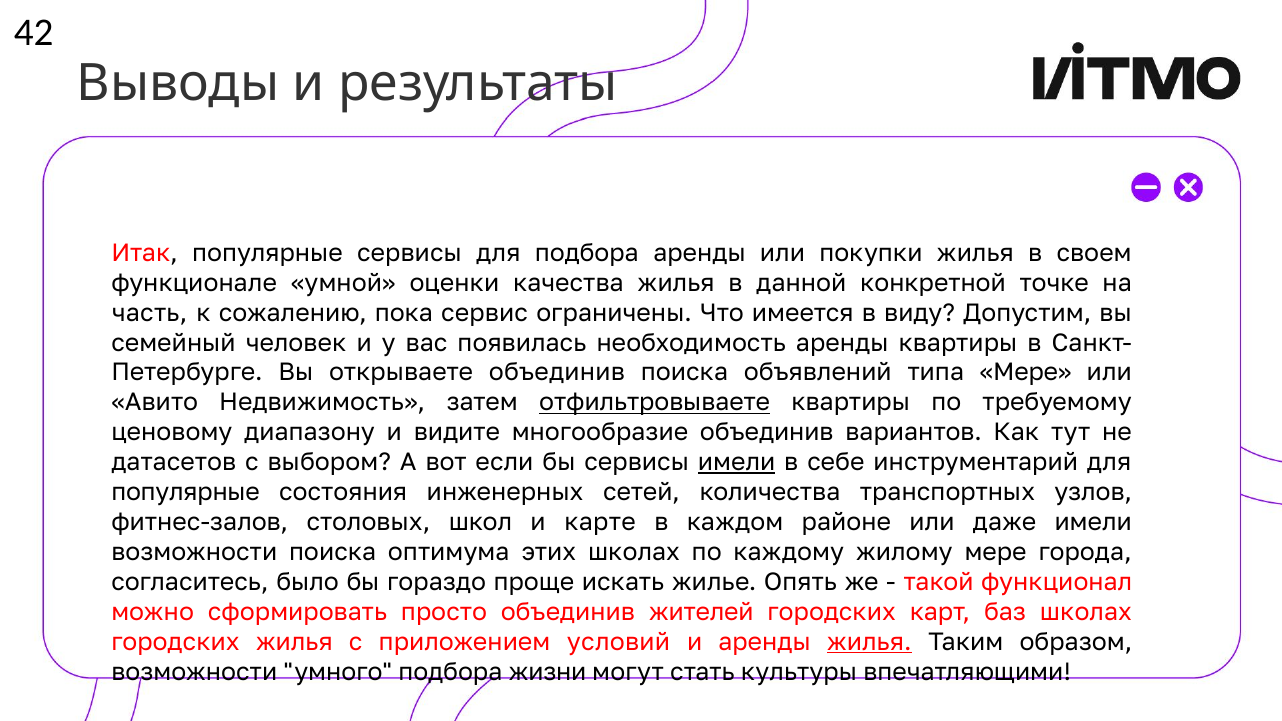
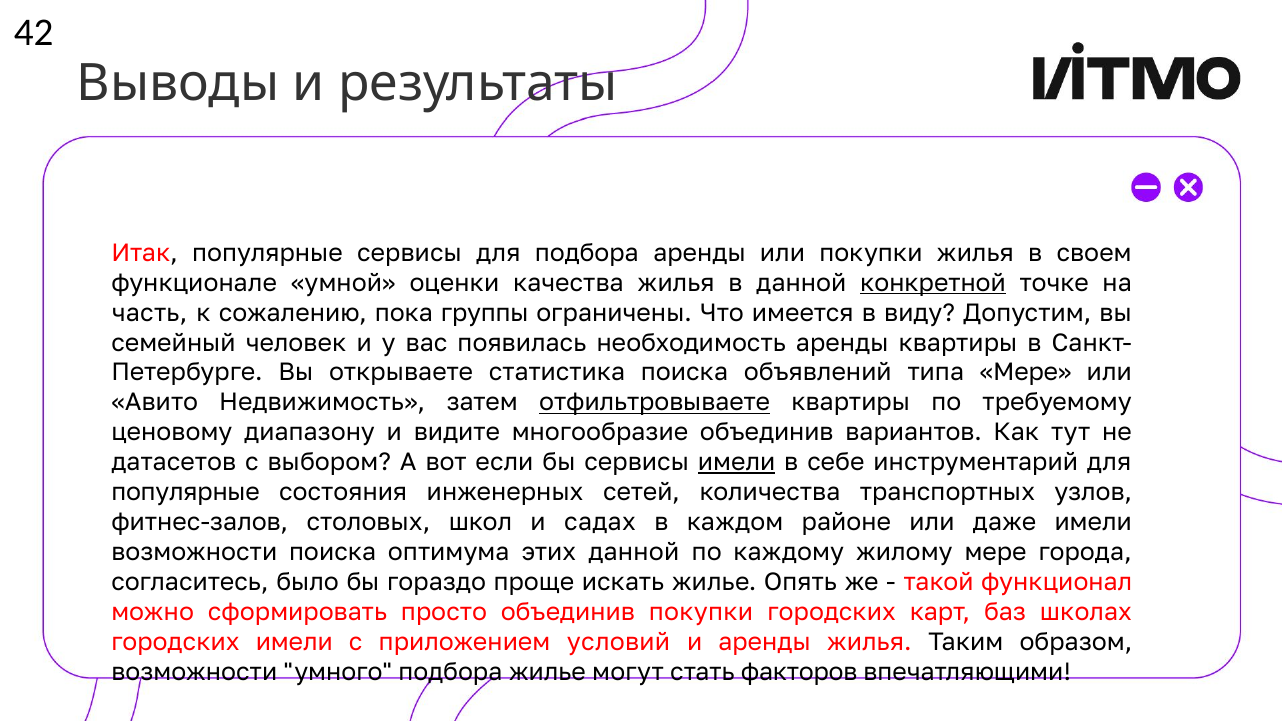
конкретной underline: none -> present
сервис: сервис -> группы
открываете объединив: объединив -> статистика
карте: карте -> садах
этих школах: школах -> данной
объединив жителей: жителей -> покупки
городских жилья: жилья -> имели
жилья at (869, 642) underline: present -> none
подбора жизни: жизни -> жилье
культуры: культуры -> факторов
